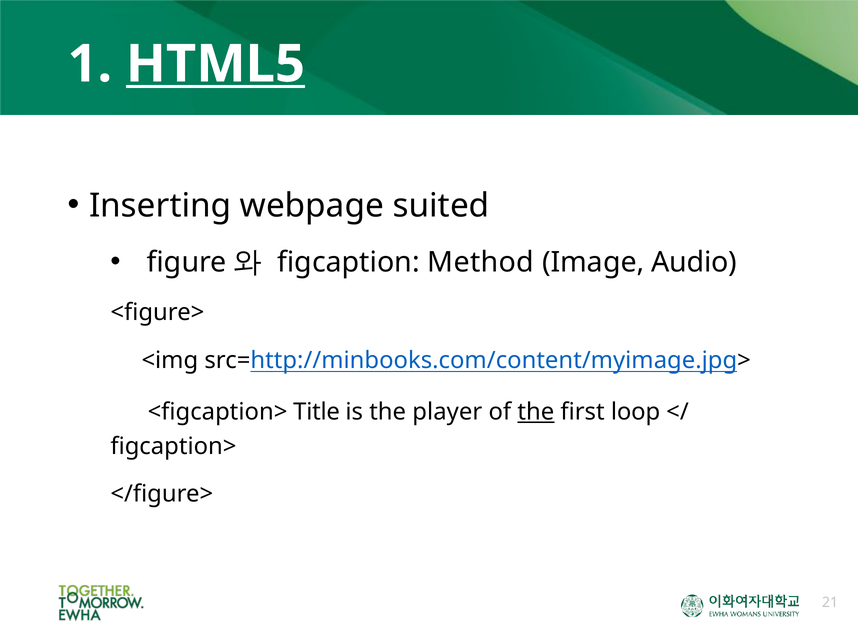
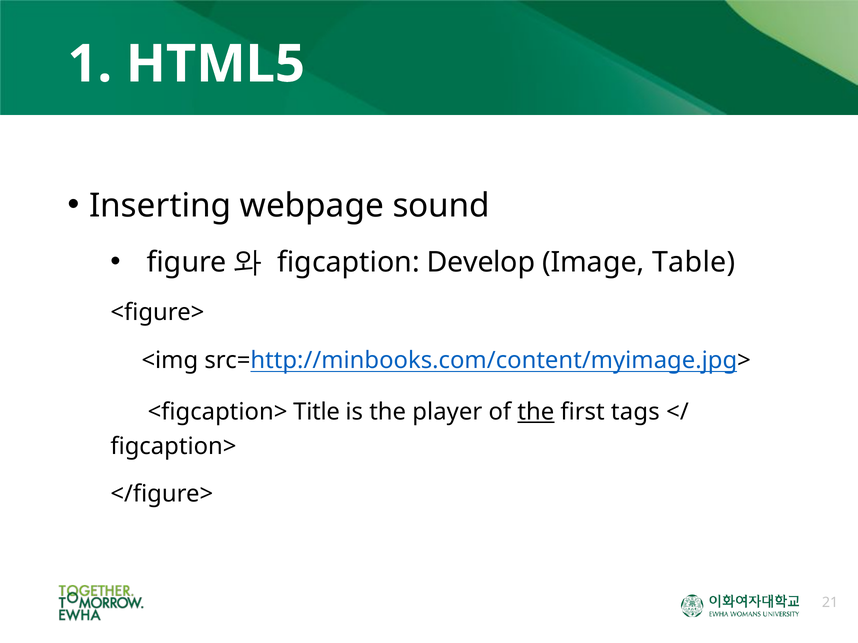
HTML5 underline: present -> none
suited: suited -> sound
Method: Method -> Develop
Audio: Audio -> Table
loop: loop -> tags
